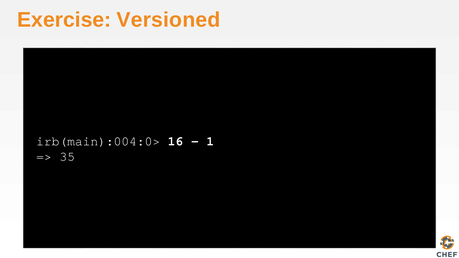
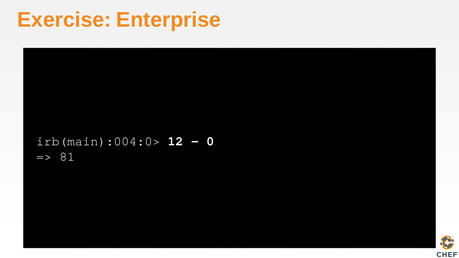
Versioned: Versioned -> Enterprise
16: 16 -> 12
1: 1 -> 0
35: 35 -> 81
